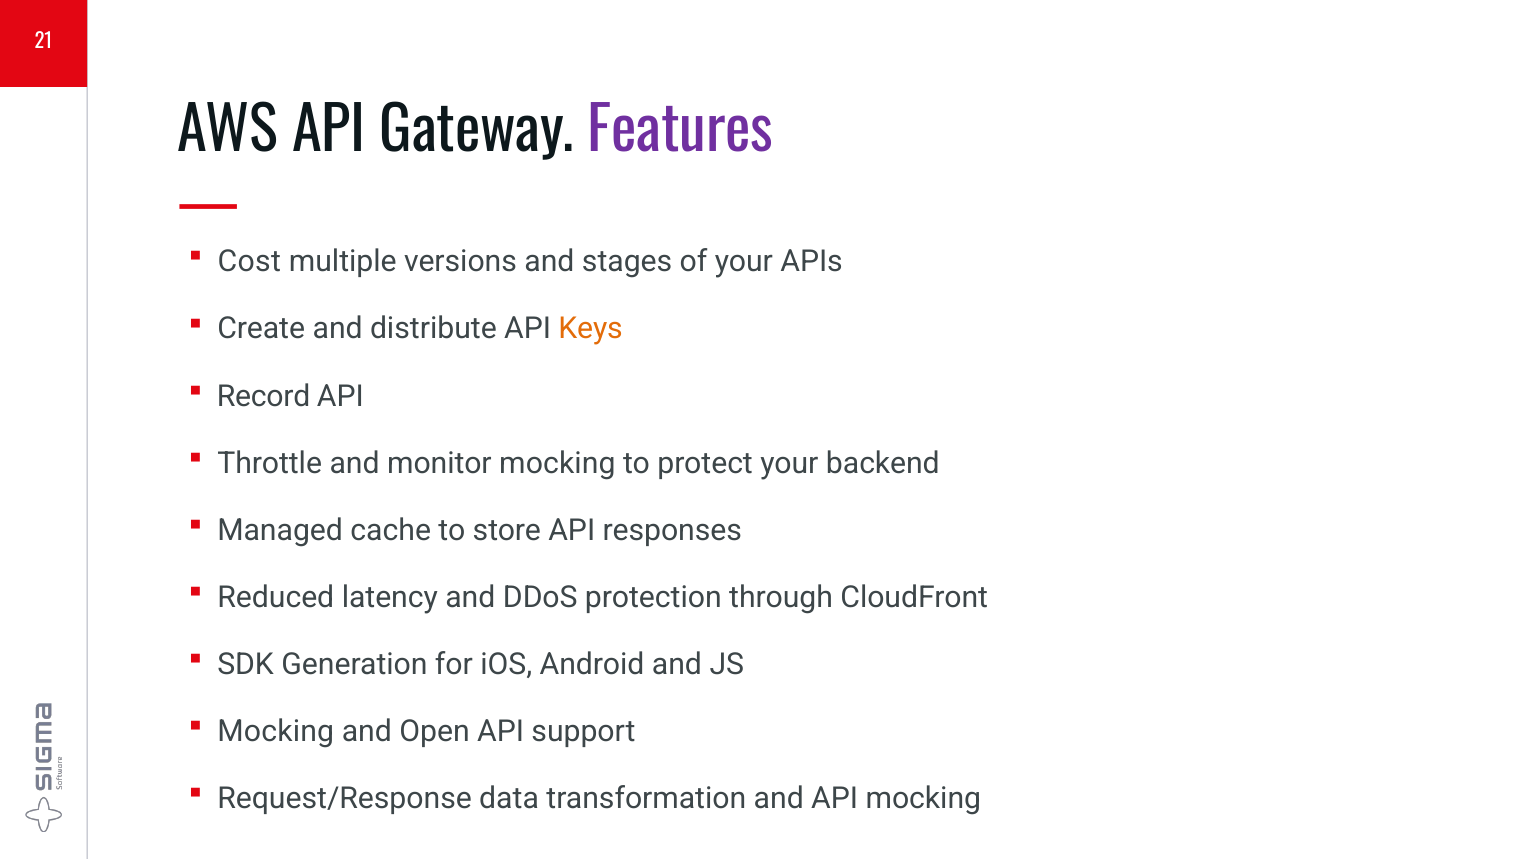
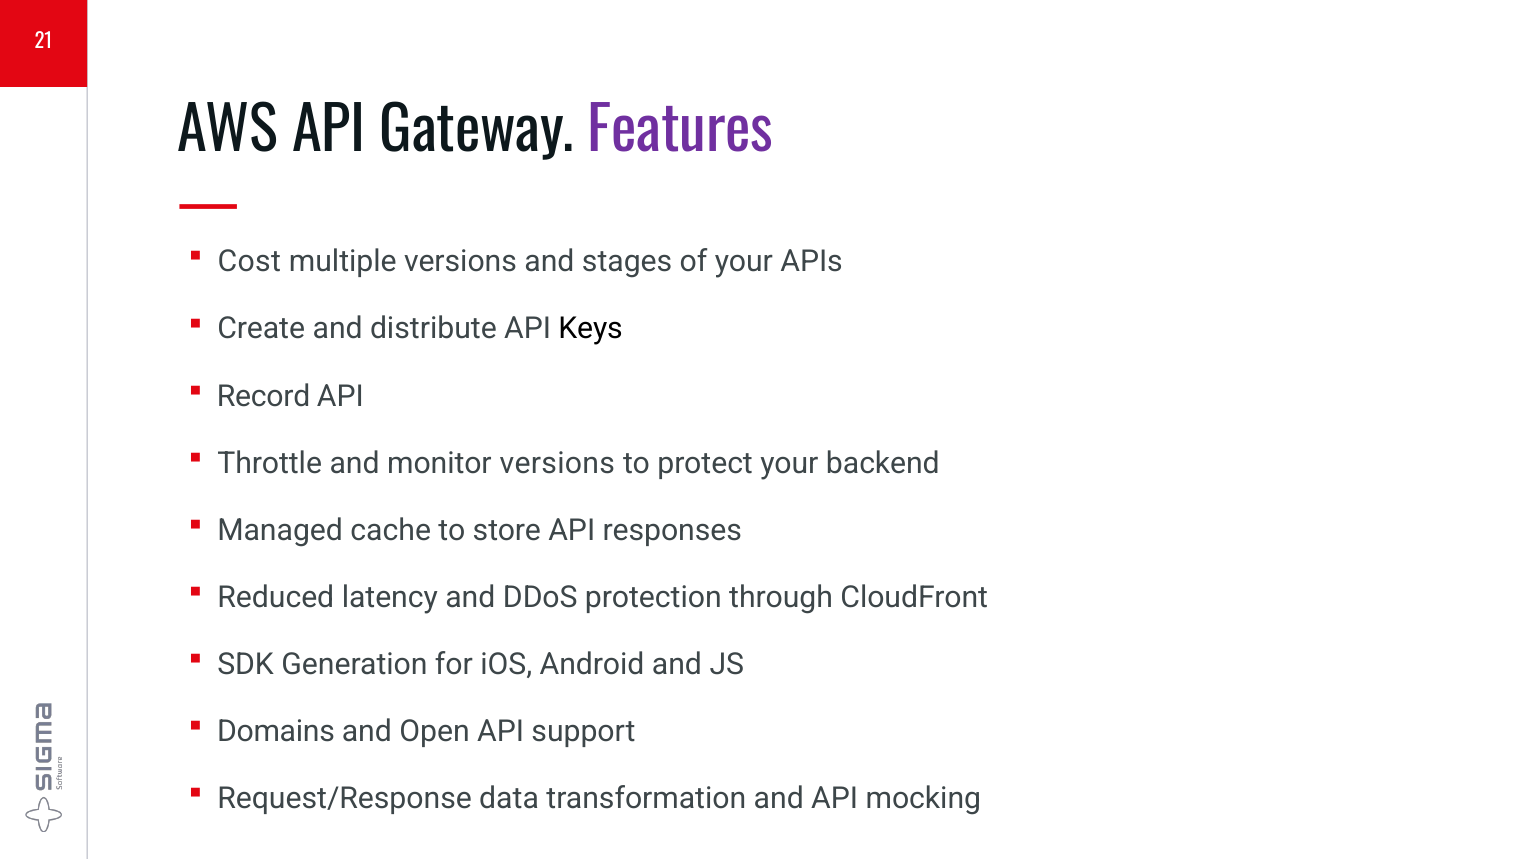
Keys colour: orange -> black
monitor mocking: mocking -> versions
Mocking at (276, 732): Mocking -> Domains
